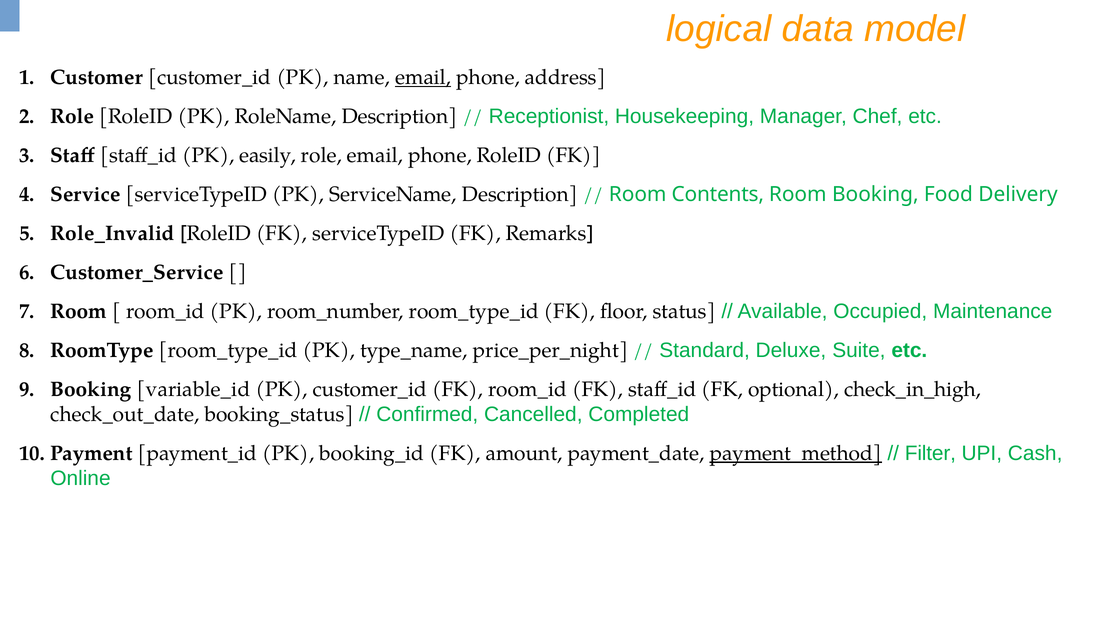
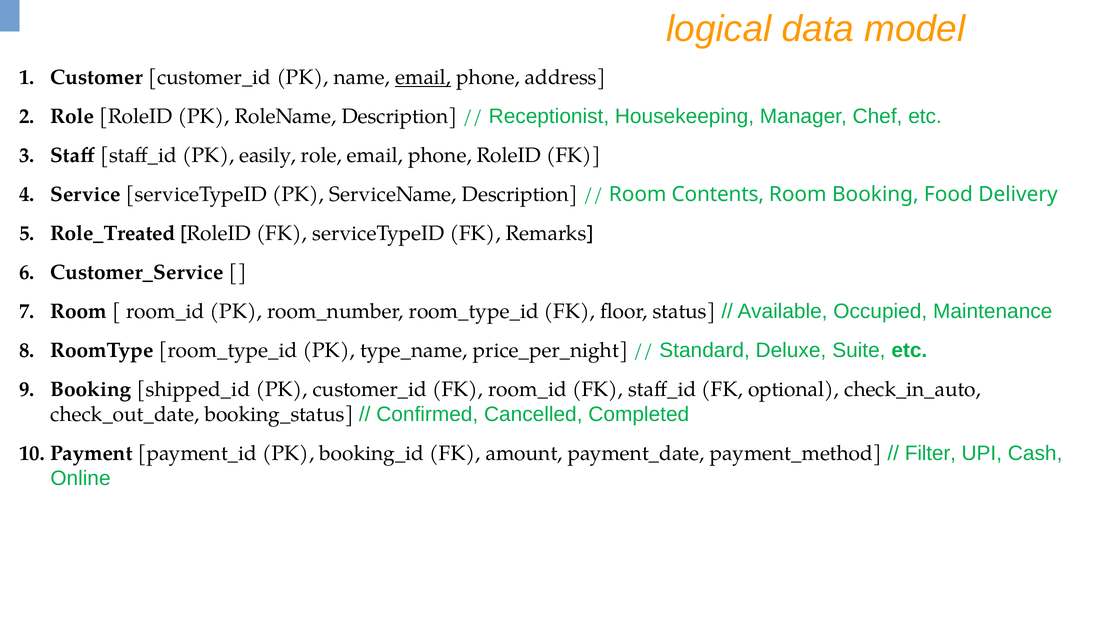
Role_Invalid: Role_Invalid -> Role_Treated
variable_id: variable_id -> shipped_id
check_in_high: check_in_high -> check_in_auto
payment_method underline: present -> none
